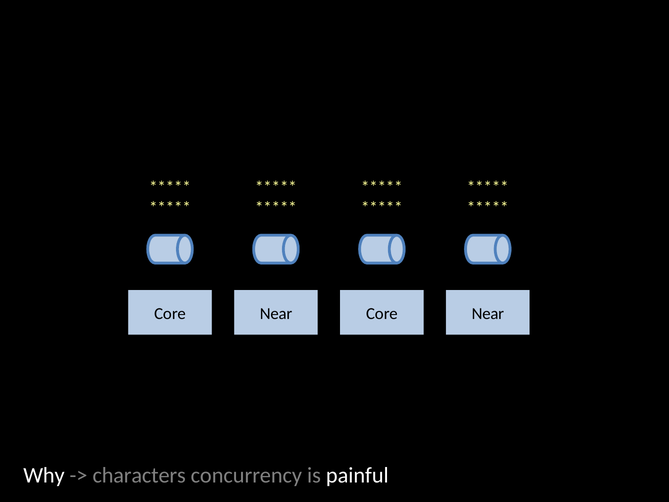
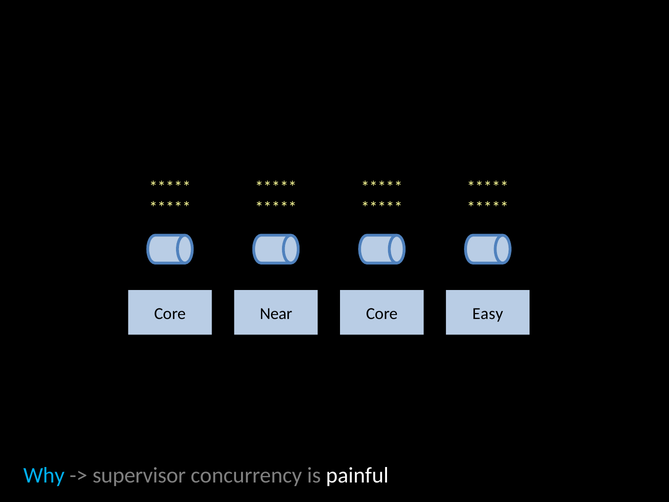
Near at (488, 313): Near -> Easy
Why colour: white -> light blue
characters: characters -> supervisor
